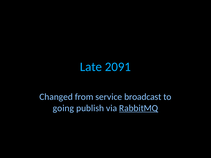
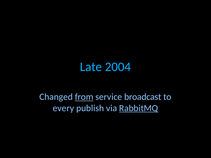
2091: 2091 -> 2004
from underline: none -> present
going: going -> every
